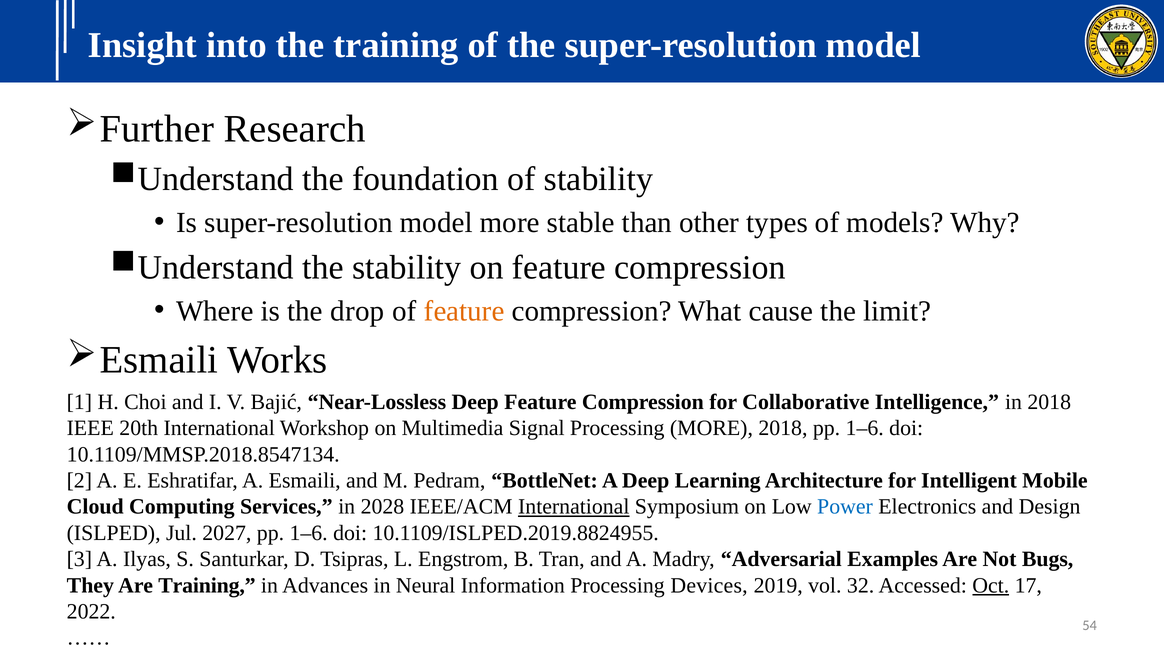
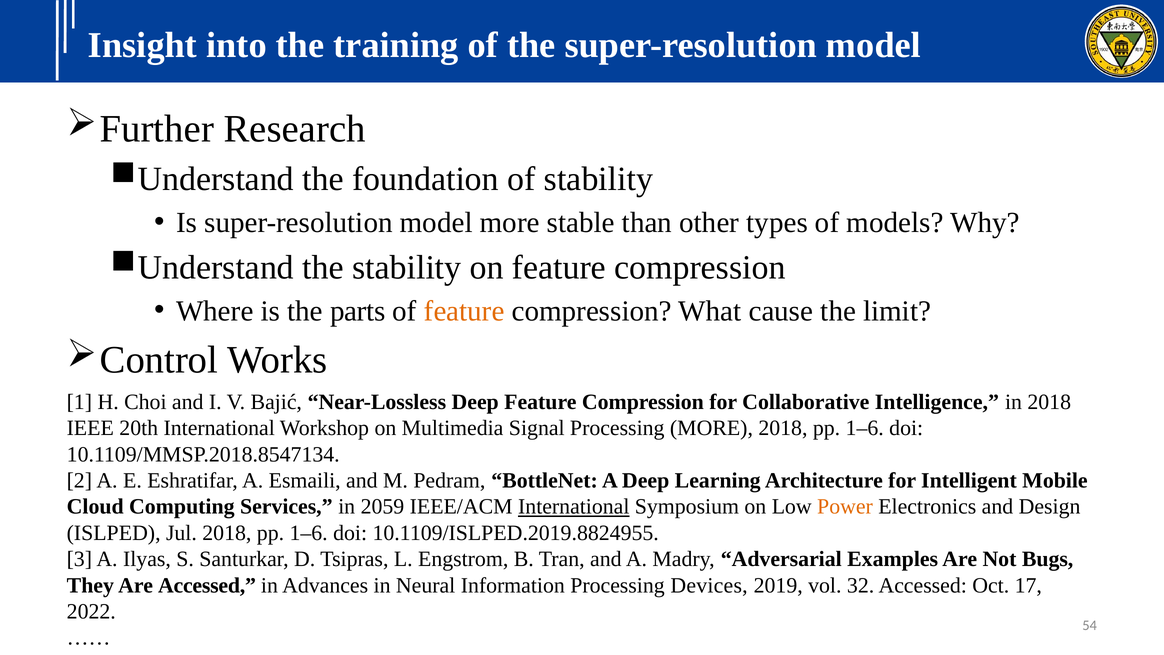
drop: drop -> parts
Esmaili at (159, 360): Esmaili -> Control
2028: 2028 -> 2059
Power colour: blue -> orange
Jul 2027: 2027 -> 2018
Are Training: Training -> Accessed
Oct underline: present -> none
